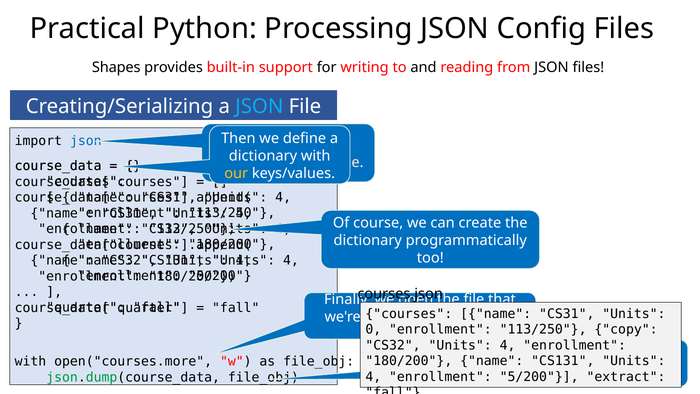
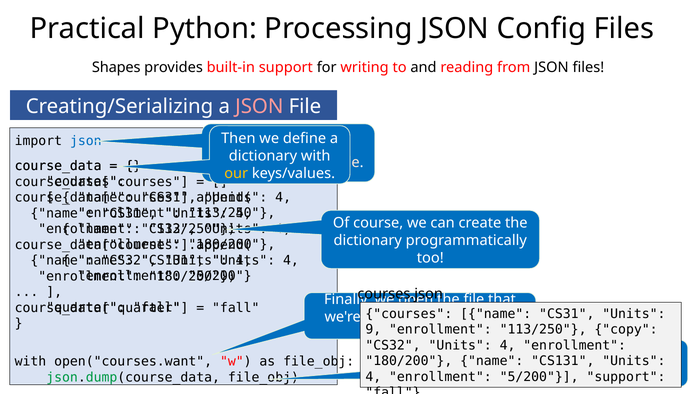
JSON at (259, 106) colour: light blue -> pink
0: 0 -> 9
open("courses.more: open("courses.more -> open("courses.want
extract at (626, 377): extract -> support
